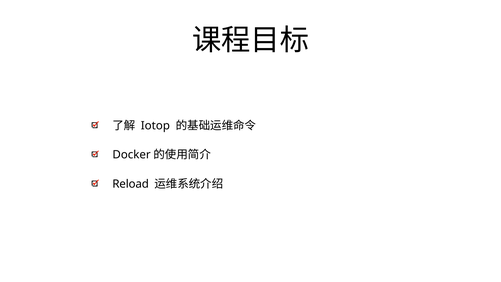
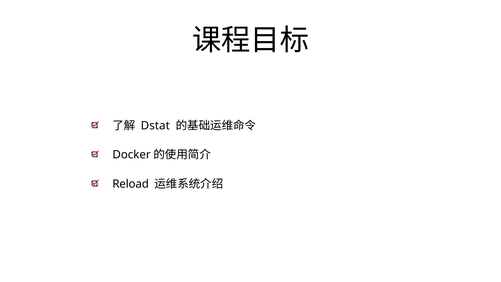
Iotop: Iotop -> Dstat
